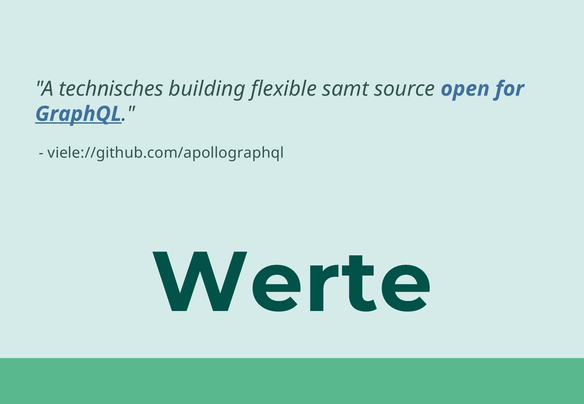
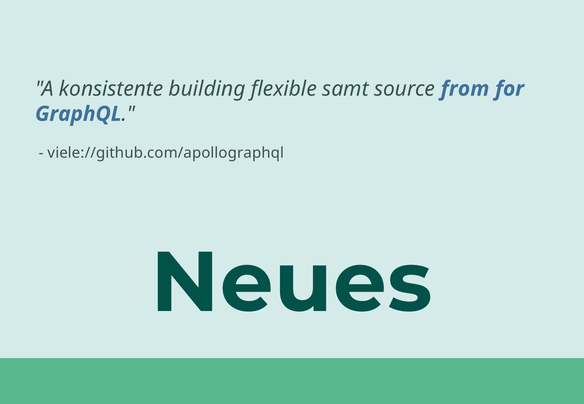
technisches: technisches -> konsistente
open: open -> from
GraphQL underline: present -> none
Werte: Werte -> Neues
